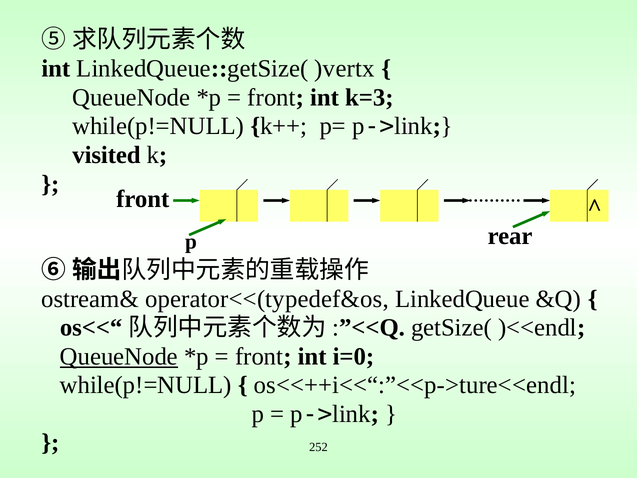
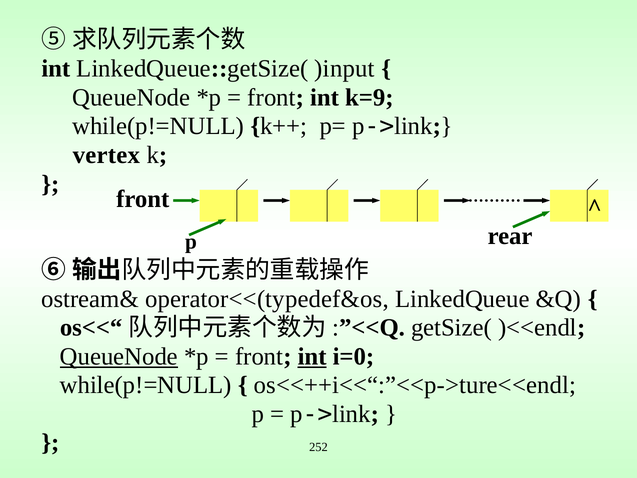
)vertx: )vertx -> )input
k=3: k=3 -> k=9
visited: visited -> vertex
int at (312, 356) underline: none -> present
